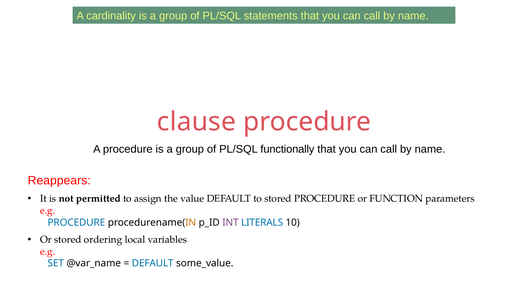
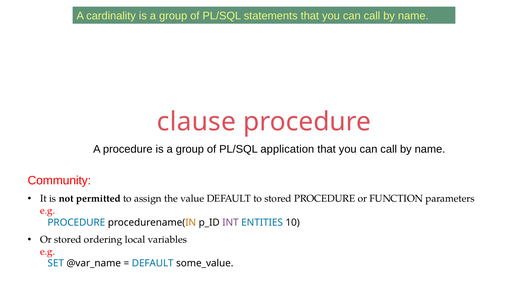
functionally: functionally -> application
Reappears: Reappears -> Community
LITERALS: LITERALS -> ENTITIES
